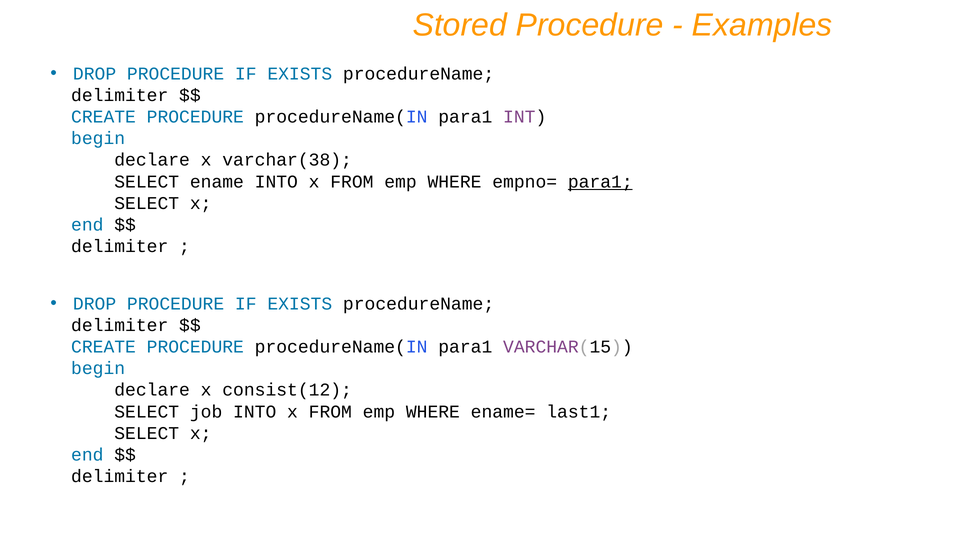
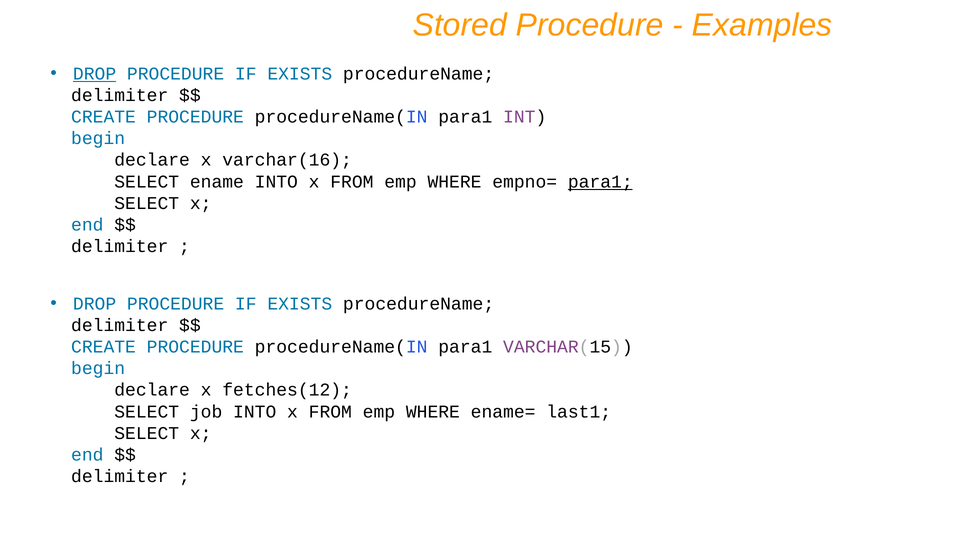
DROP at (95, 74) underline: none -> present
varchar(38: varchar(38 -> varchar(16
consist(12: consist(12 -> fetches(12
